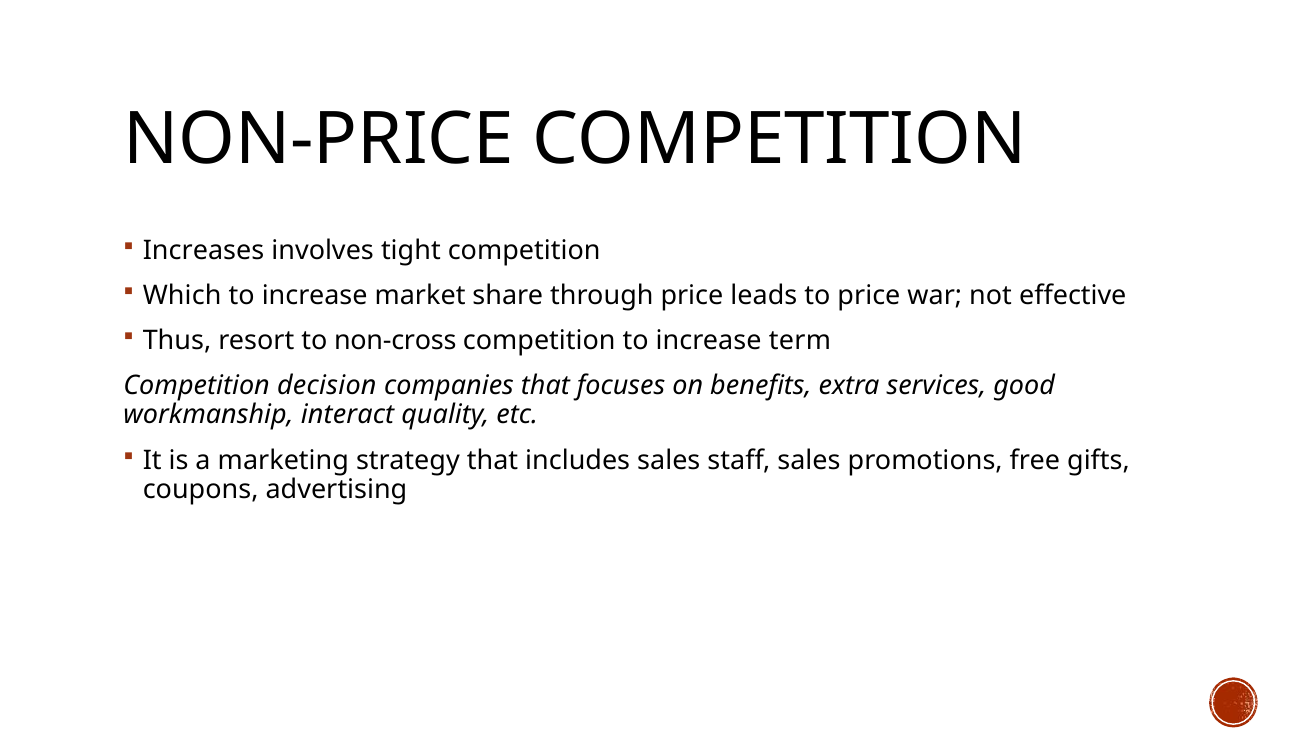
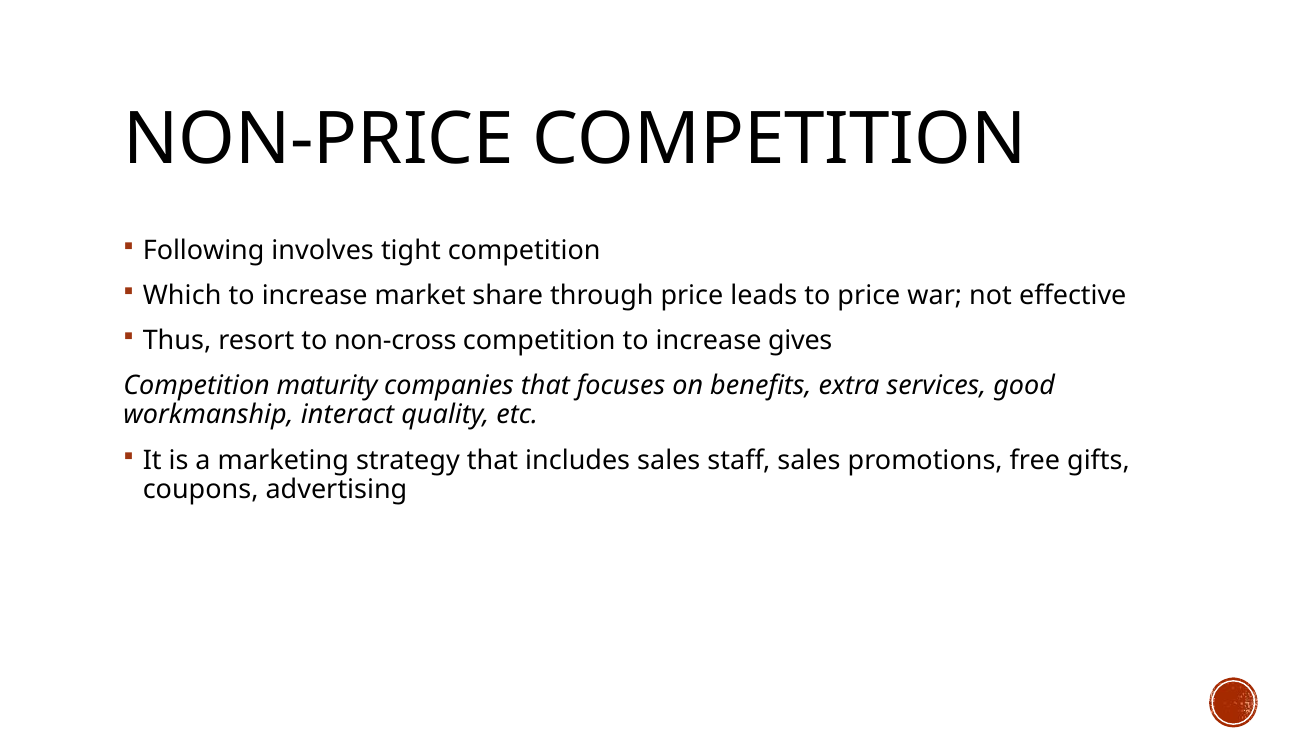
Increases: Increases -> Following
term: term -> gives
decision: decision -> maturity
